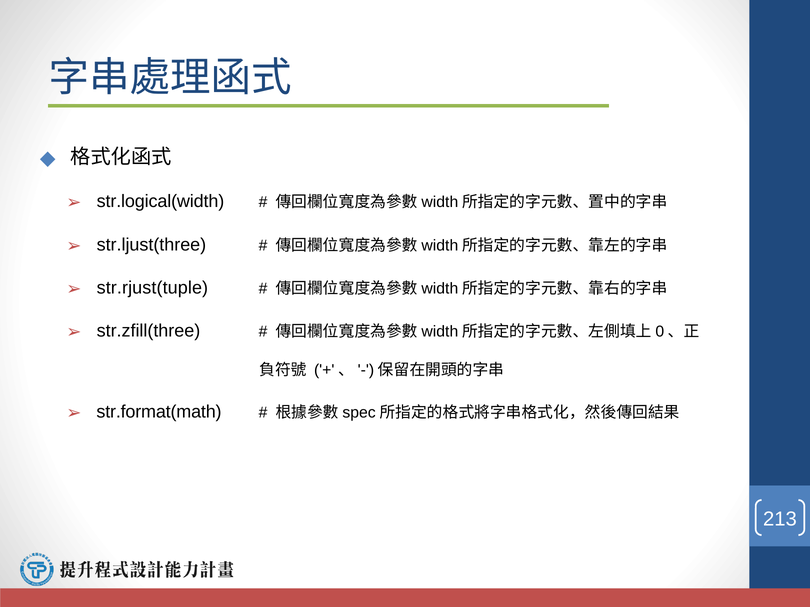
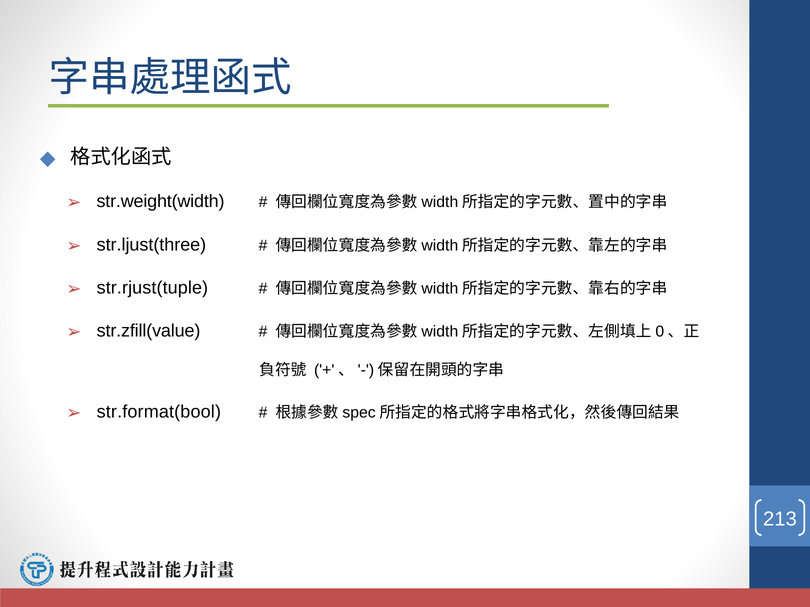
str.logical(width: str.logical(width -> str.weight(width
str.zfill(three: str.zfill(three -> str.zfill(value
str.format(math: str.format(math -> str.format(bool
